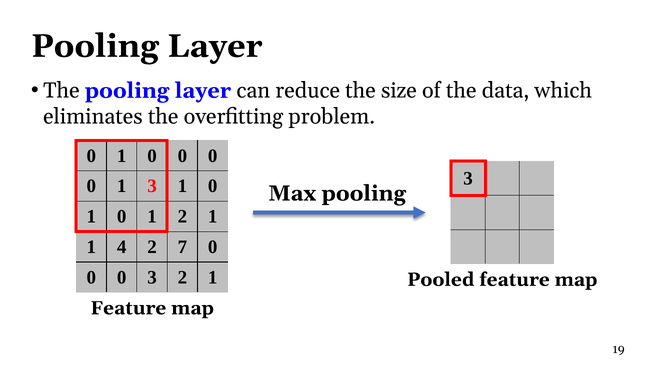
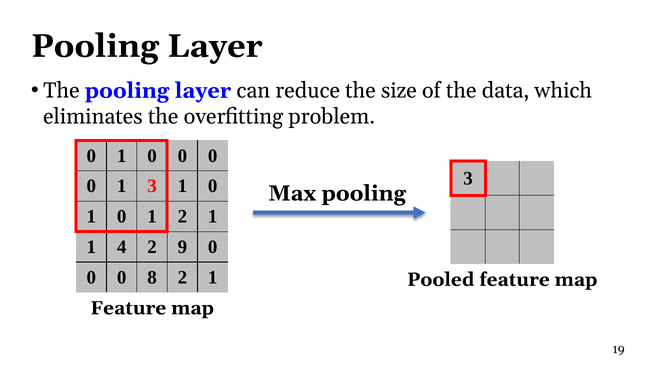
7: 7 -> 9
0 3: 3 -> 8
